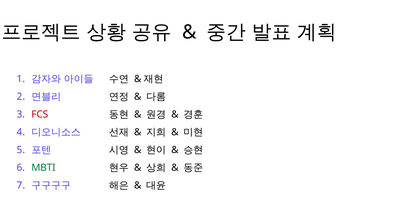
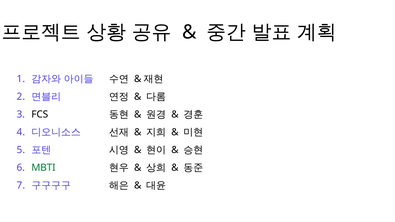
FCS colour: red -> black
